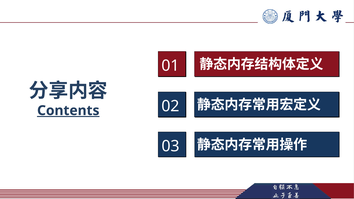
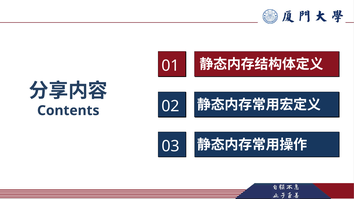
Contents underline: present -> none
